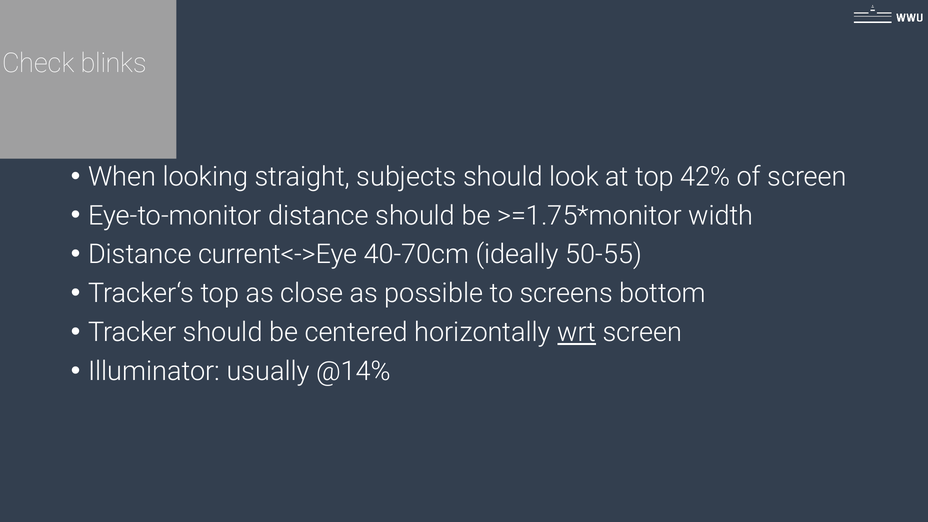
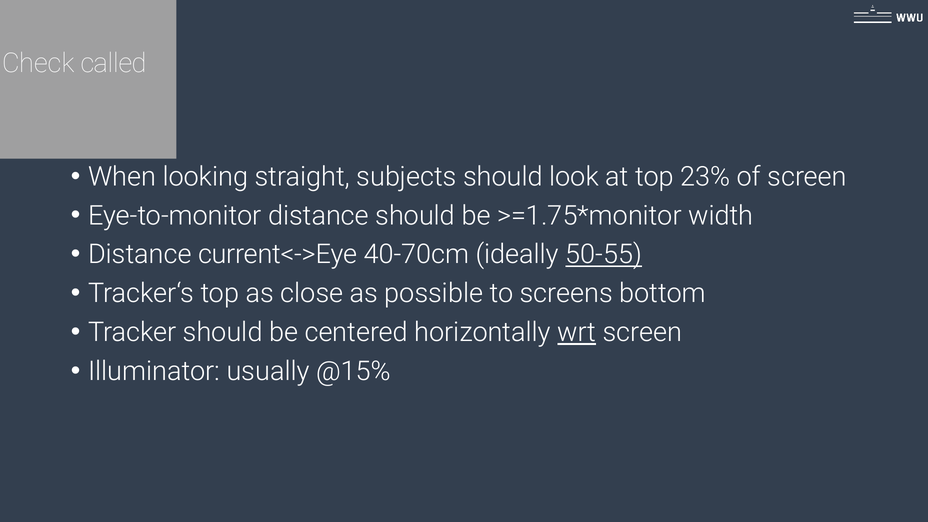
blinks: blinks -> called
42%: 42% -> 23%
50-55 underline: none -> present
@14%: @14% -> @15%
